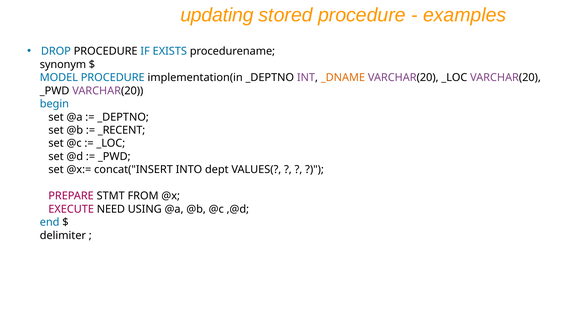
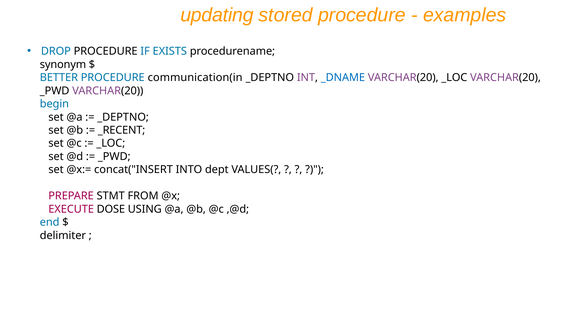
MODEL: MODEL -> BETTER
implementation(in: implementation(in -> communication(in
_DNAME colour: orange -> blue
NEED: NEED -> DOSE
